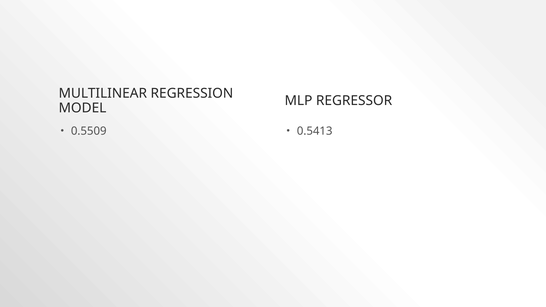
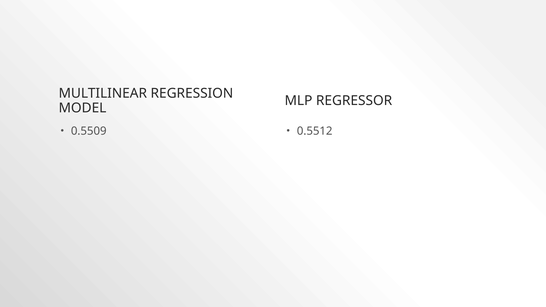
0.5413: 0.5413 -> 0.5512
